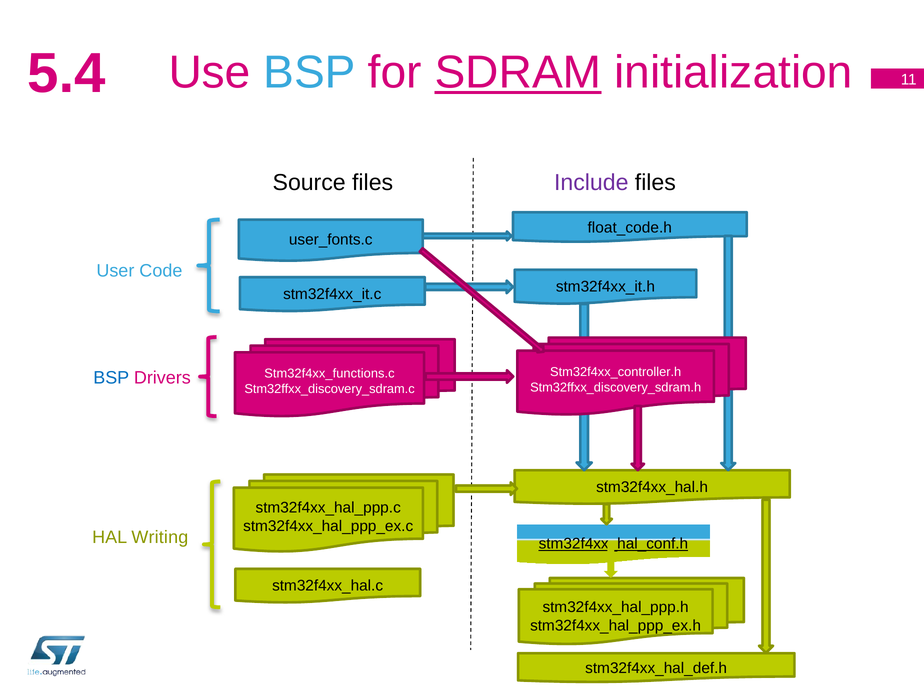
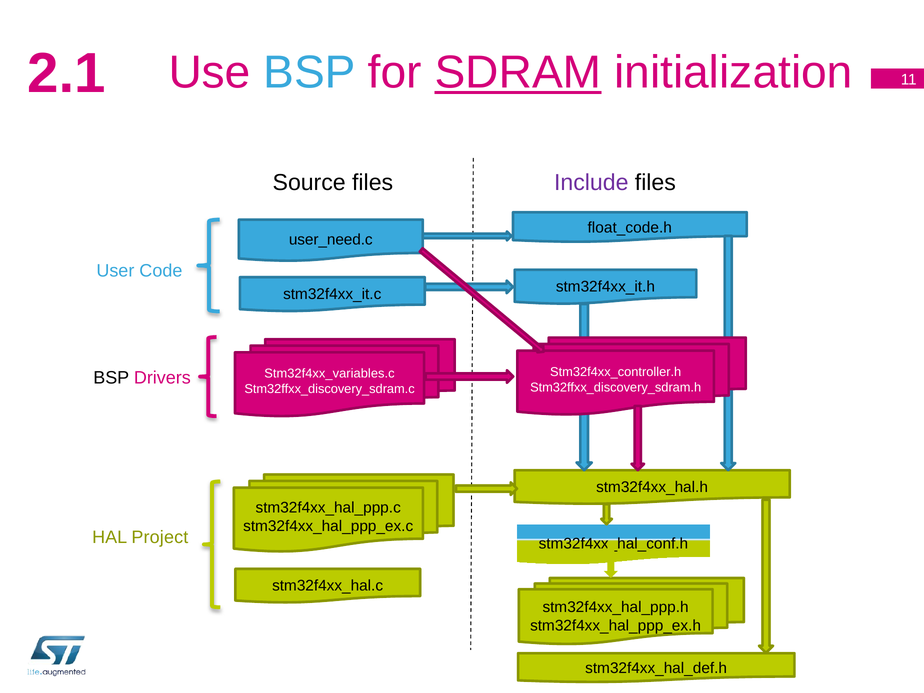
5.4: 5.4 -> 2.1
user_fonts.c: user_fonts.c -> user_need.c
BSP at (111, 378) colour: blue -> black
Stm32f4xx_functions.c: Stm32f4xx_functions.c -> Stm32f4xx_variables.c
Writing: Writing -> Project
stm32f4xx_hal_conf.h underline: present -> none
